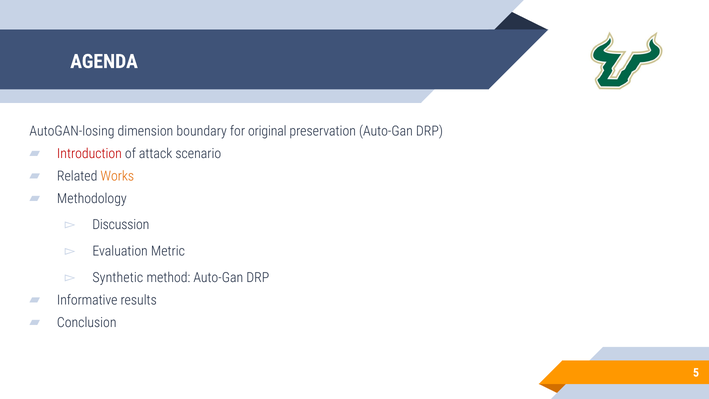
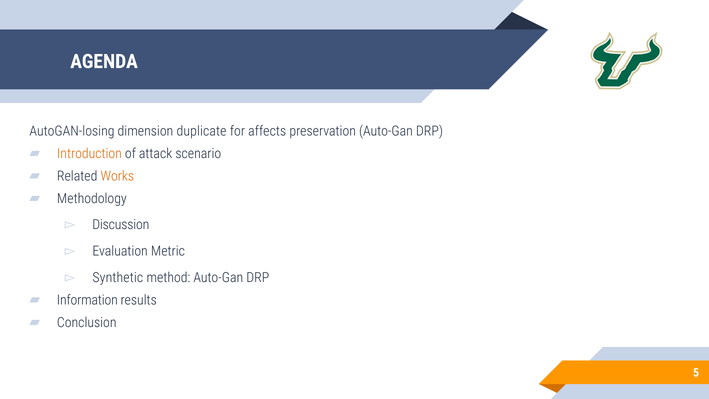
boundary: boundary -> duplicate
original: original -> affects
Introduction colour: red -> orange
Informative: Informative -> Information
